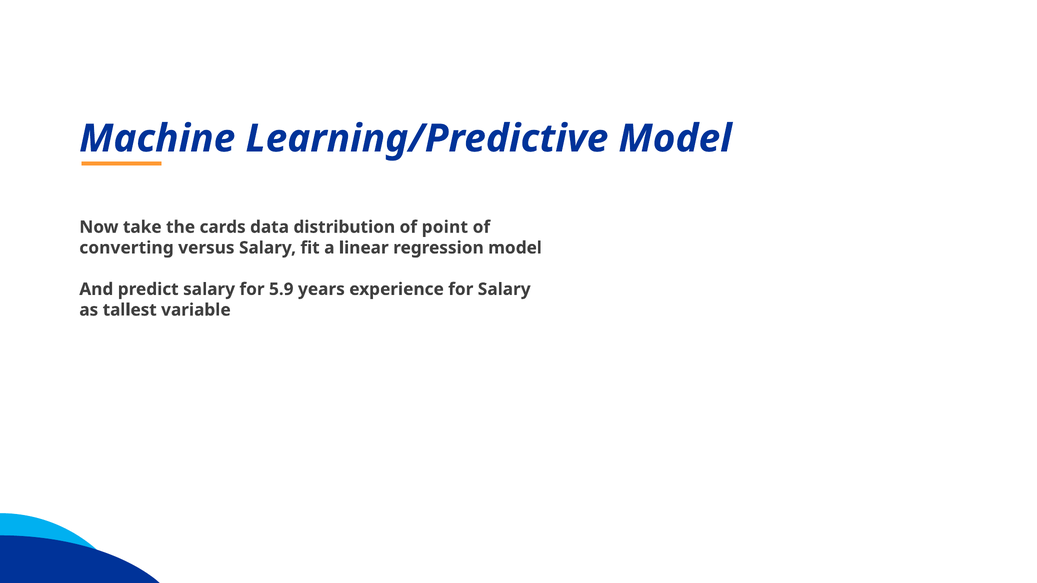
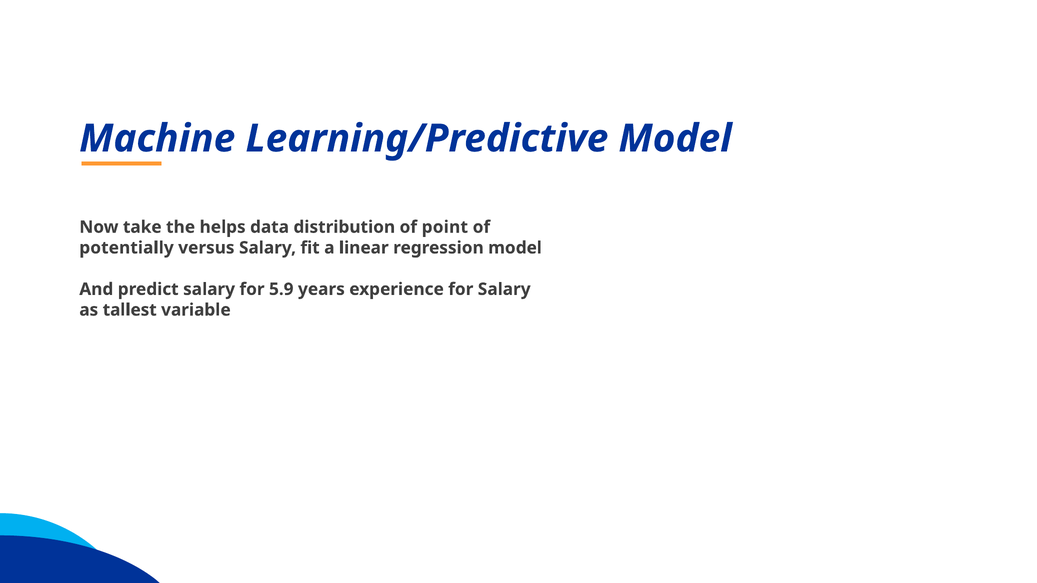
cards: cards -> helps
converting: converting -> potentially
